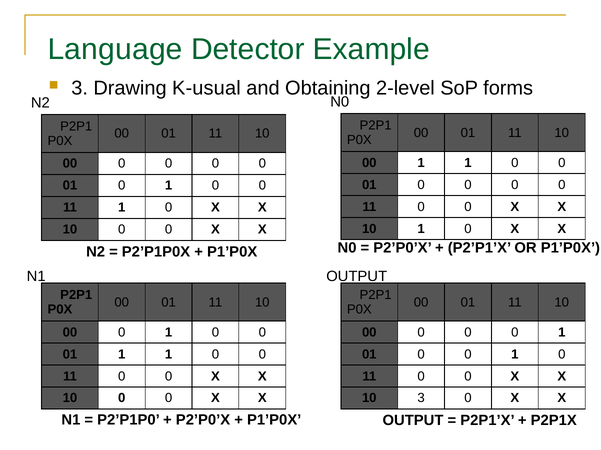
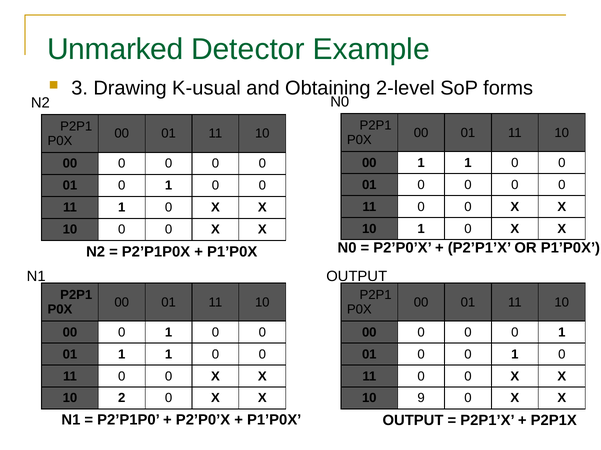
Language: Language -> Unmarked
0 at (122, 398): 0 -> 2
10 3: 3 -> 9
